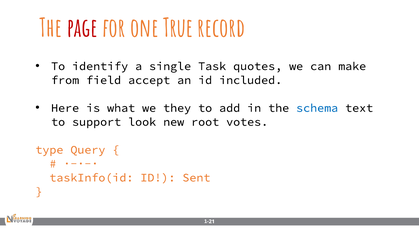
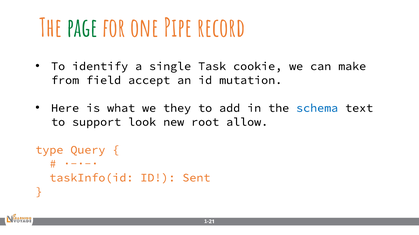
page colour: red -> green
True: True -> Pipe
quotes: quotes -> cookie
included: included -> mutation
votes: votes -> allow
